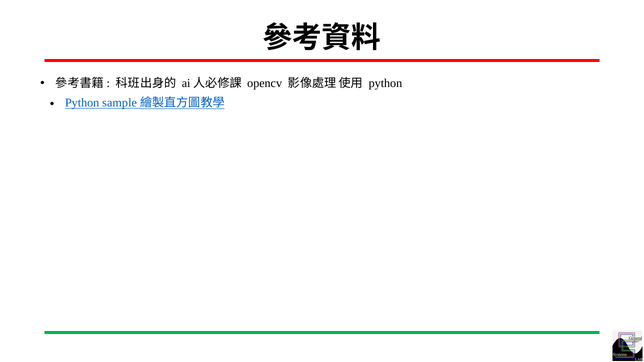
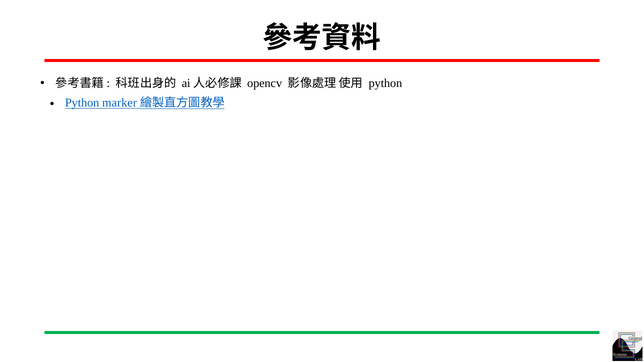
sample: sample -> marker
